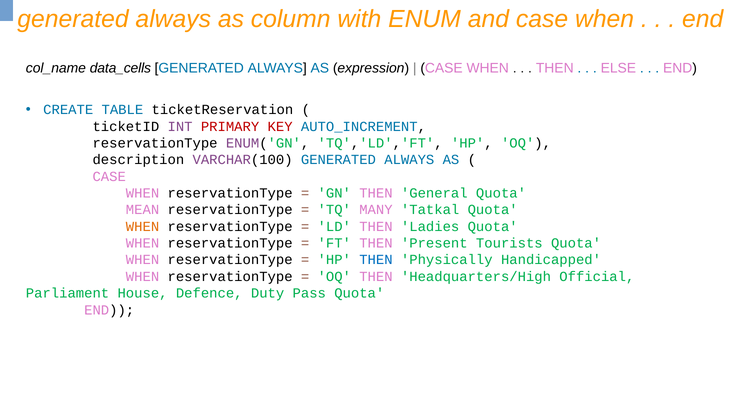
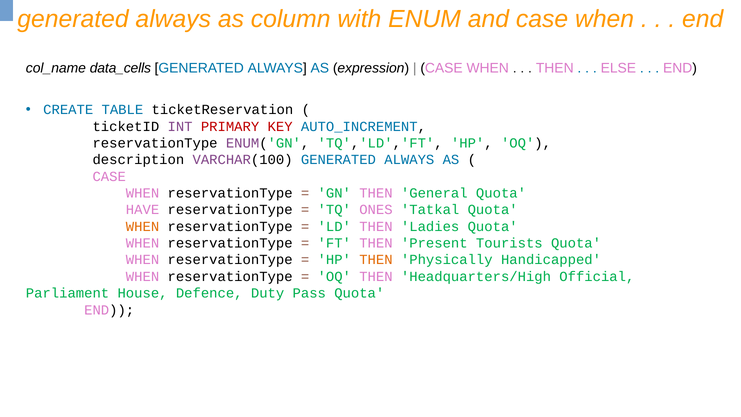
MEAN: MEAN -> HAVE
MANY: MANY -> ONES
THEN at (376, 260) colour: blue -> orange
